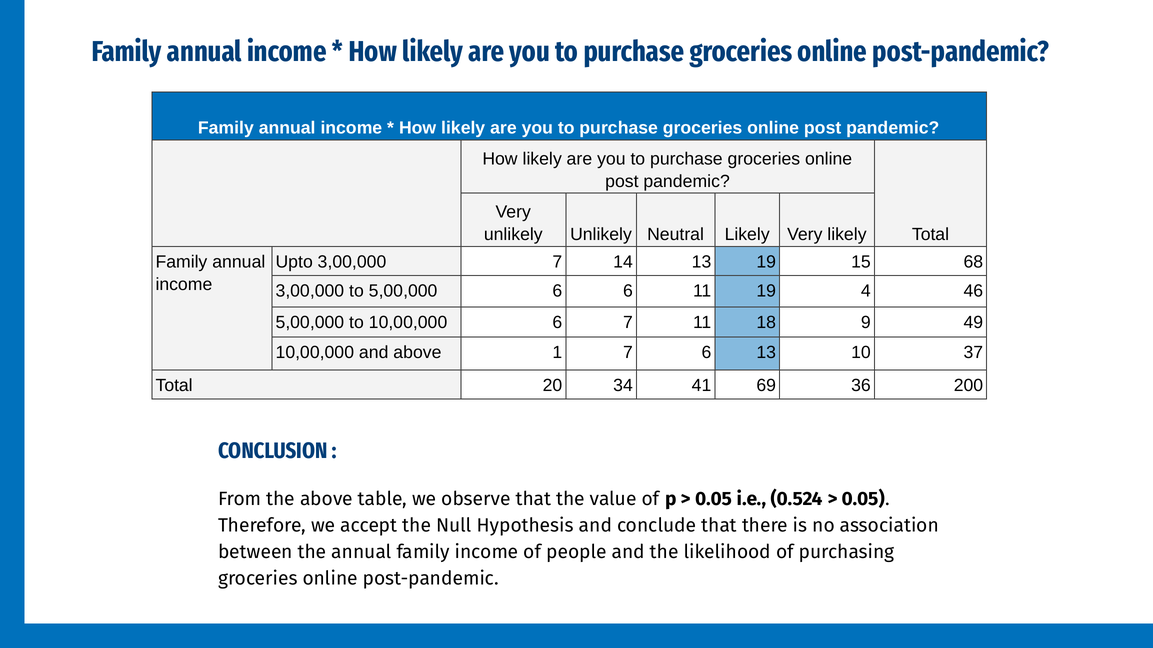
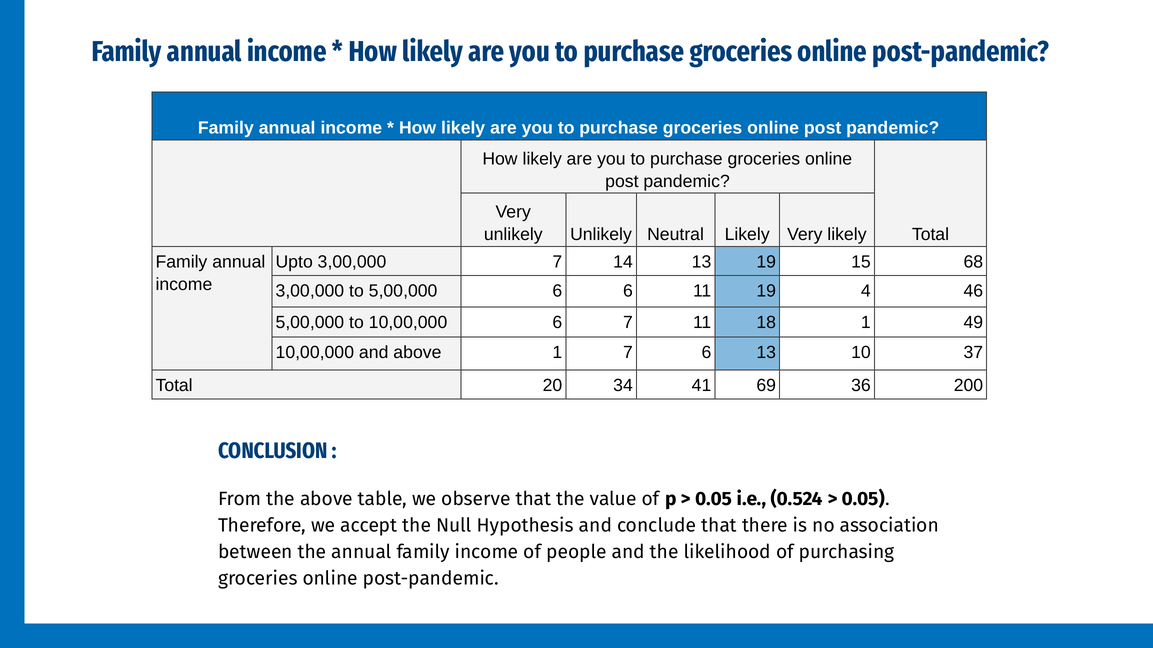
18 9: 9 -> 1
